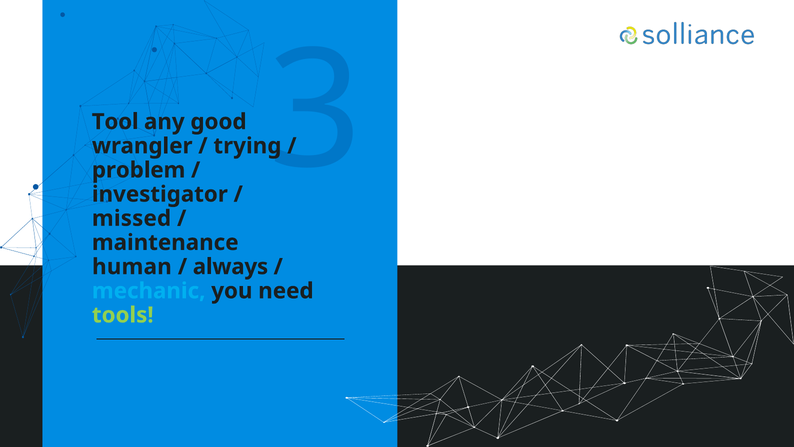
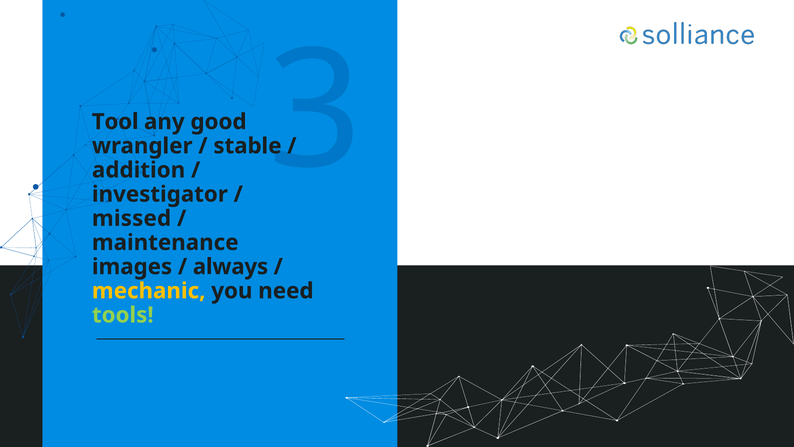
trying: trying -> stable
problem: problem -> addition
human: human -> images
mechanic colour: light blue -> yellow
